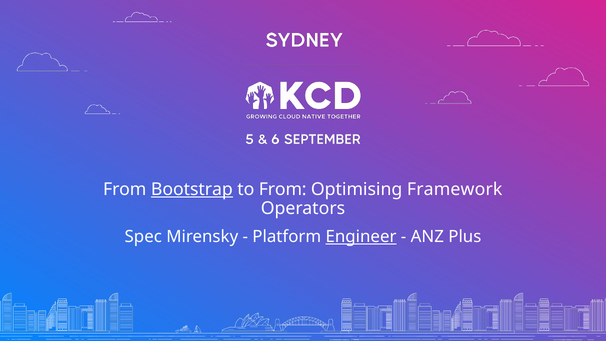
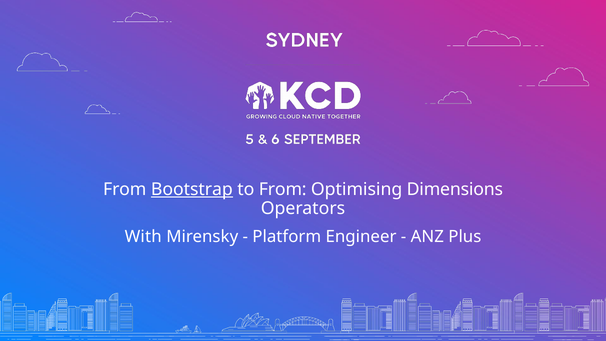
Framework: Framework -> Dimensions
Spec: Spec -> With
Engineer underline: present -> none
